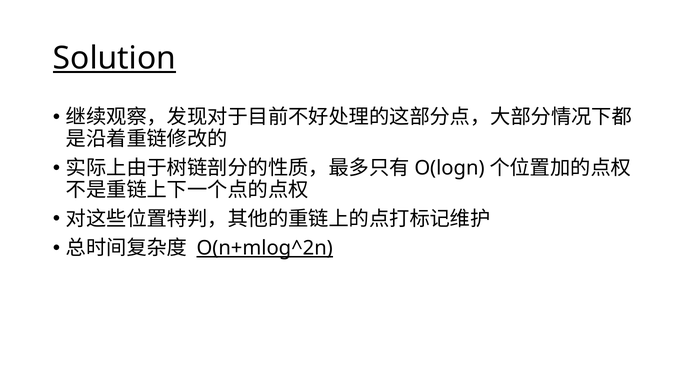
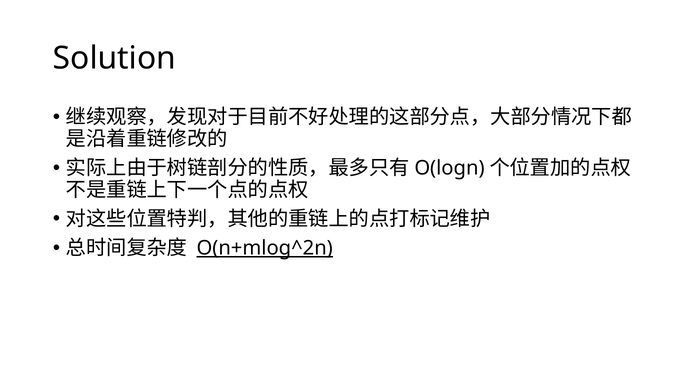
Solution underline: present -> none
